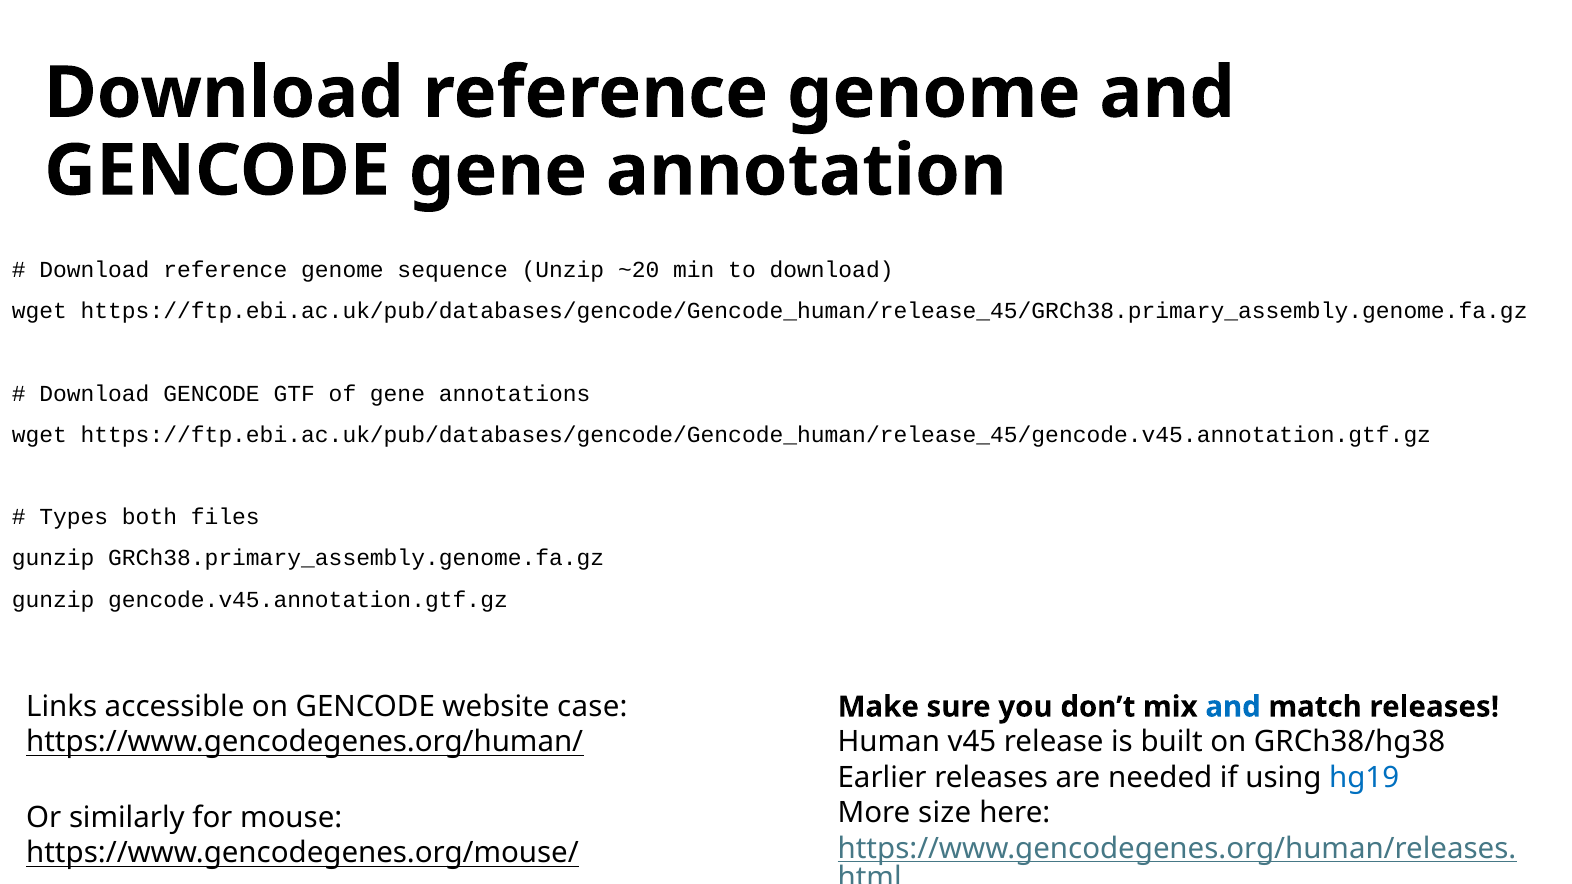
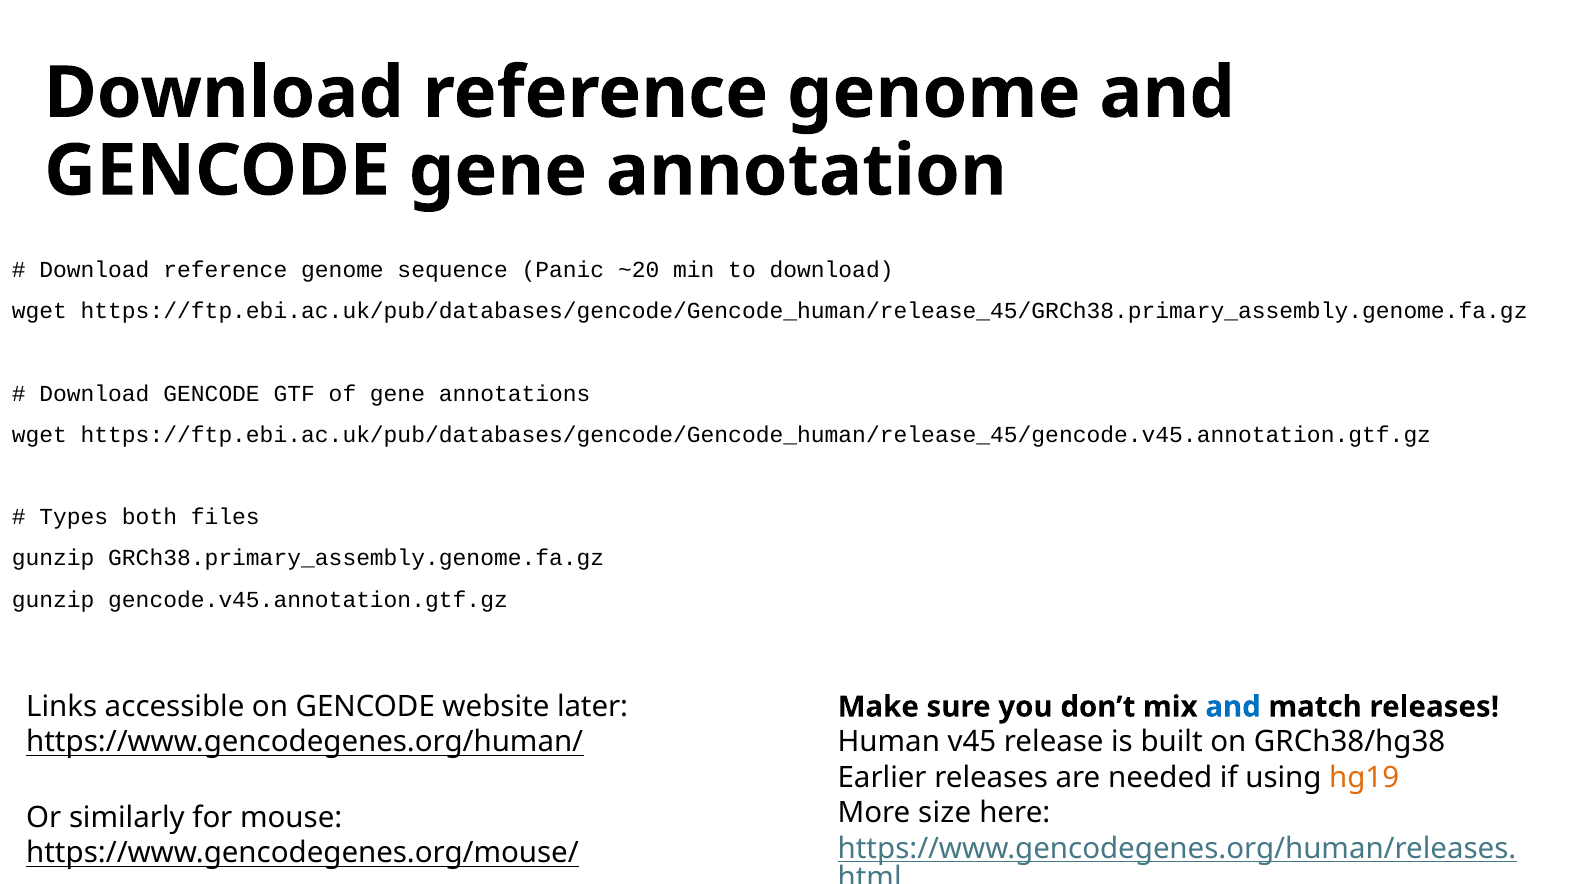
Unzip: Unzip -> Panic
case: case -> later
hg19 colour: blue -> orange
